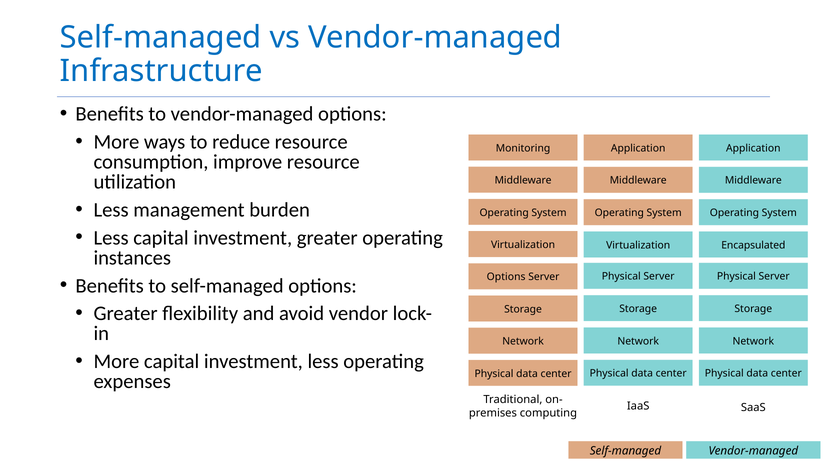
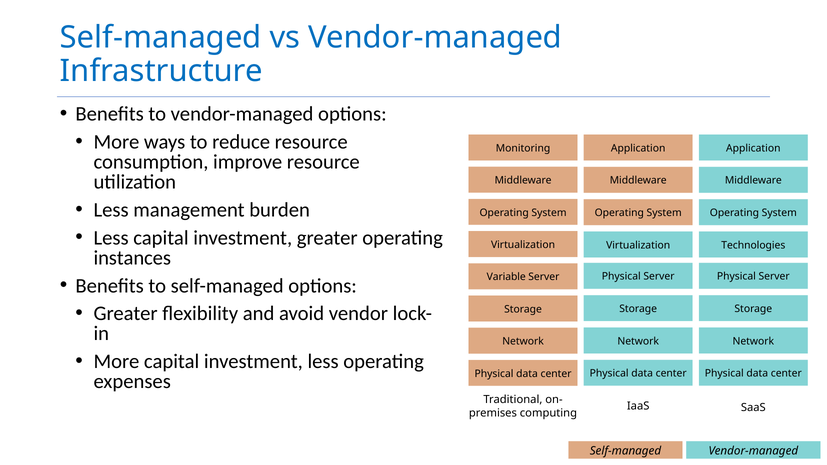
Encapsulated: Encapsulated -> Technologies
Options at (506, 277): Options -> Variable
